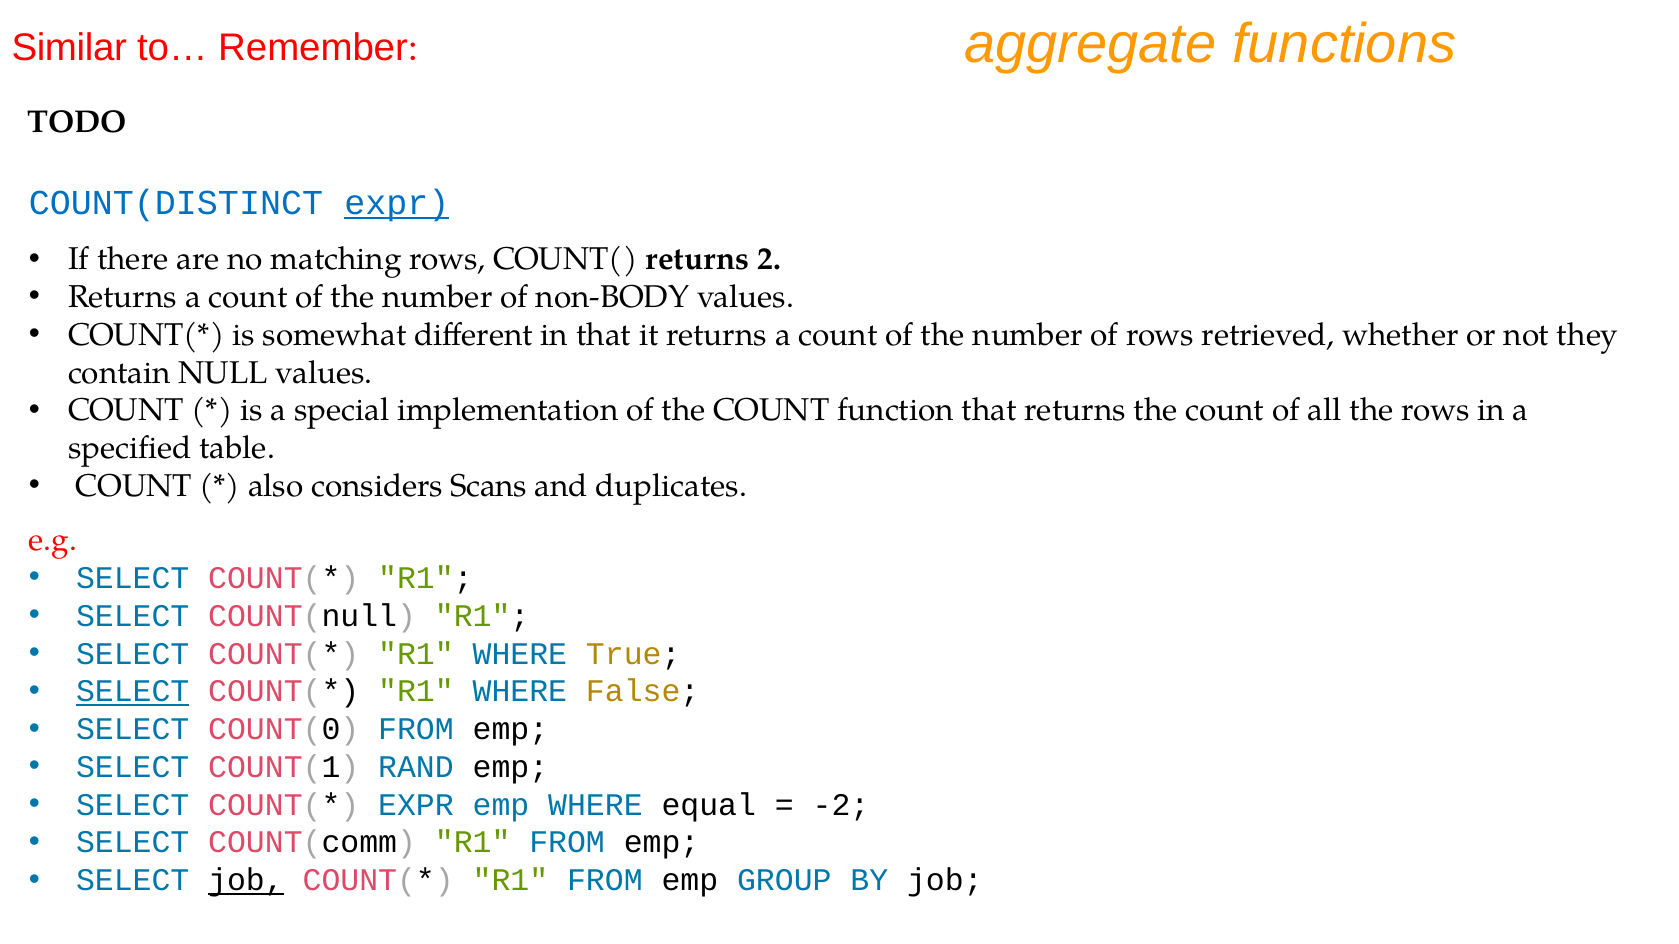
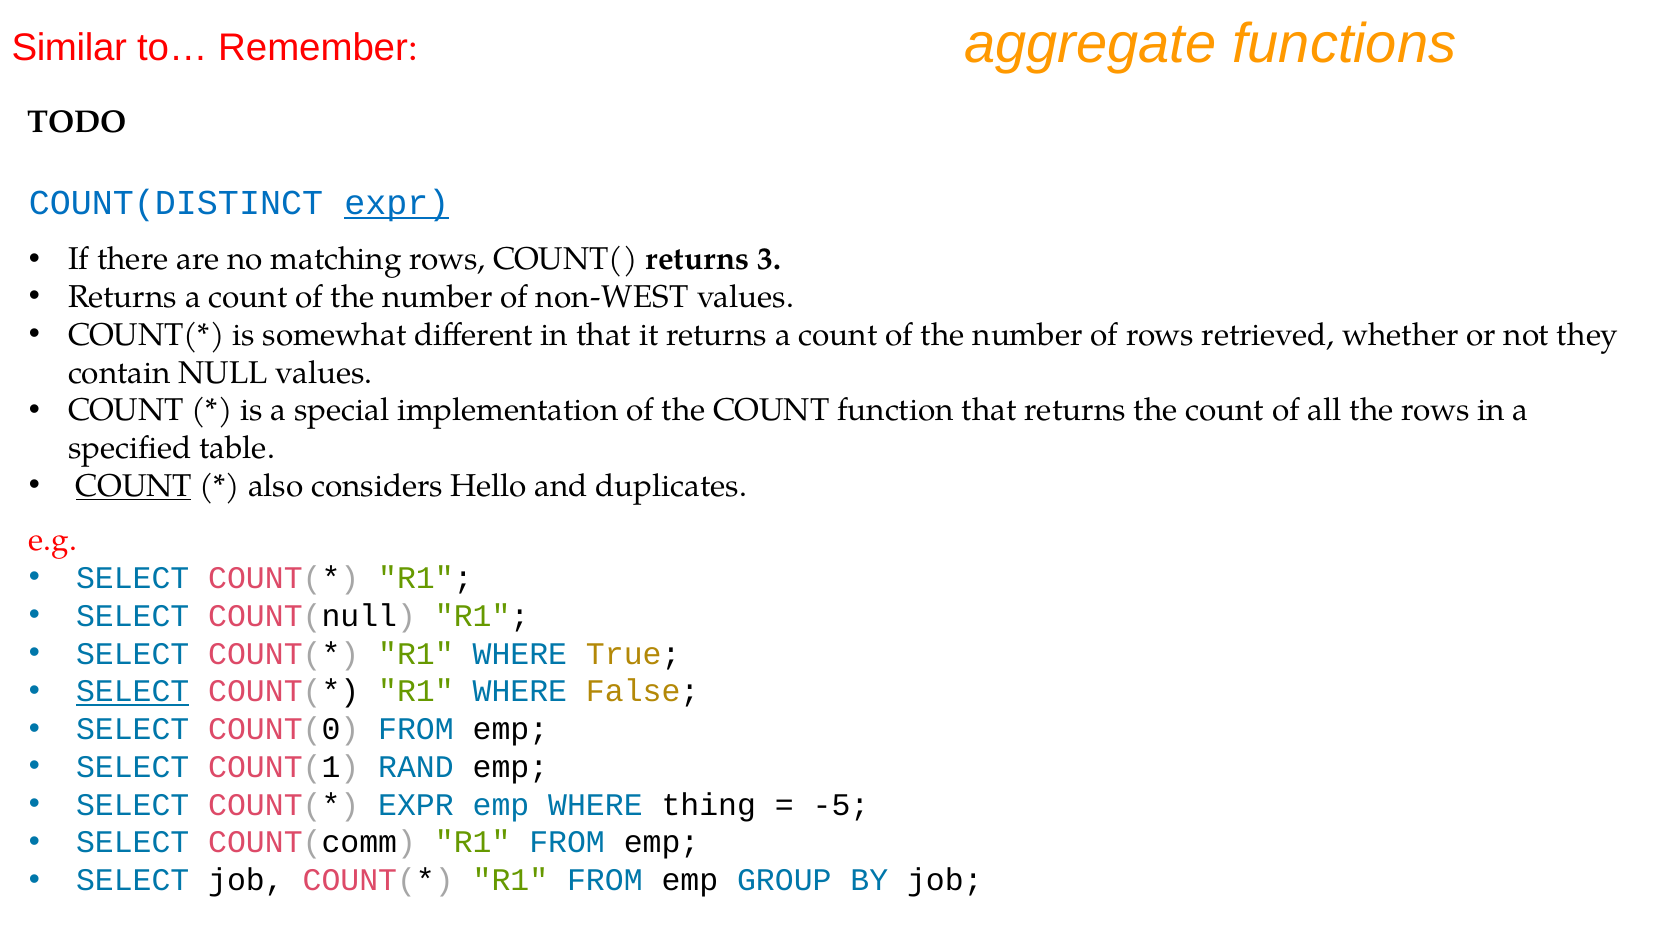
2: 2 -> 3
non-BODY: non-BODY -> non-WEST
COUNT at (134, 486) underline: none -> present
Scans: Scans -> Hello
equal: equal -> thing
-2: -2 -> -5
job at (246, 881) underline: present -> none
